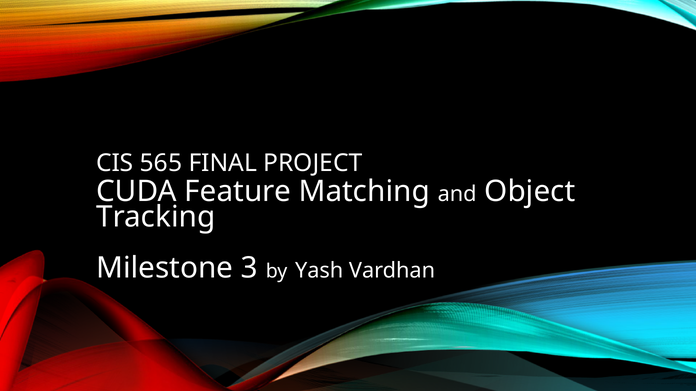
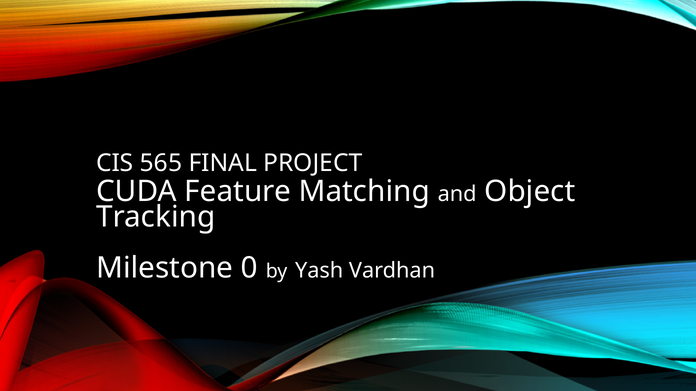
3: 3 -> 0
